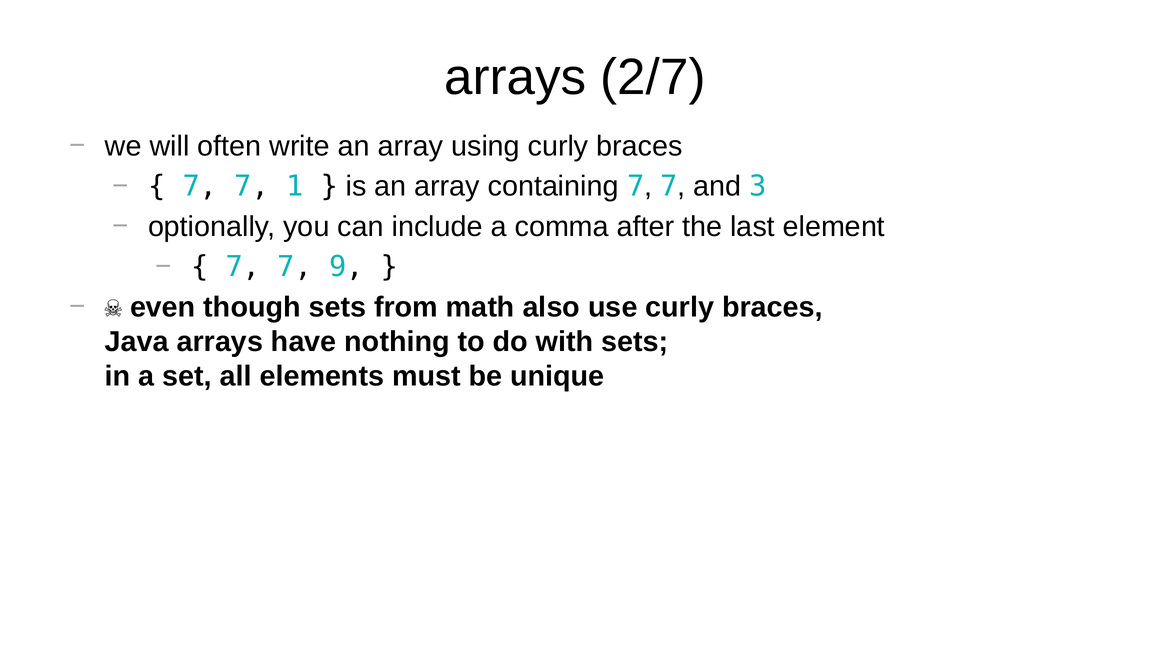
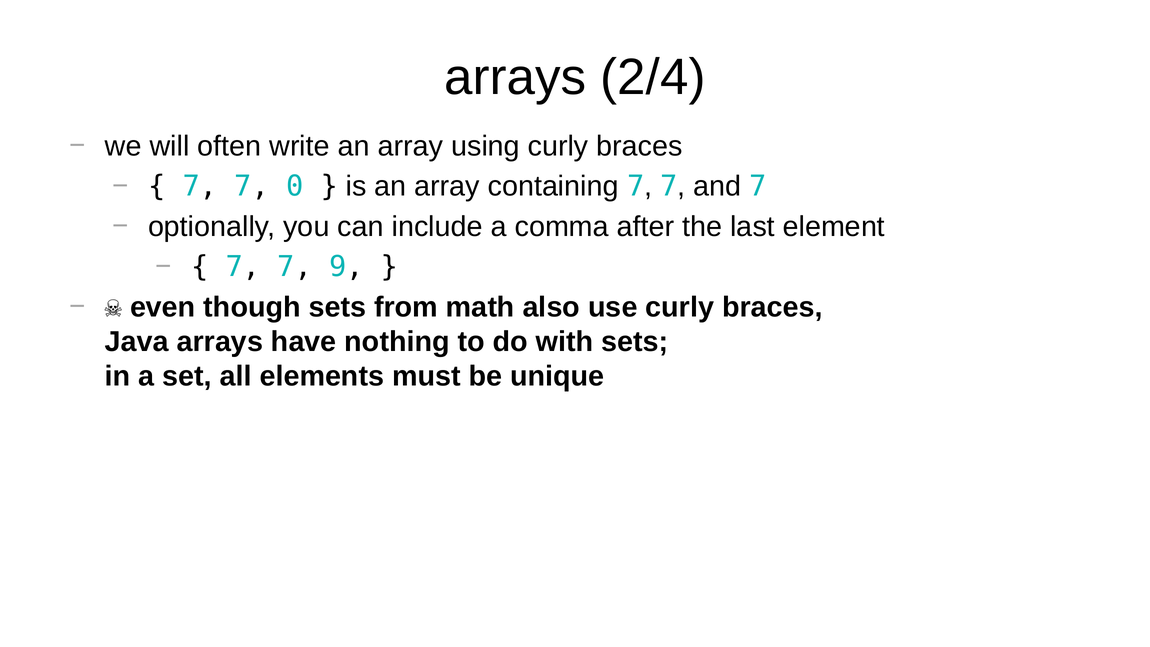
2/7: 2/7 -> 2/4
1: 1 -> 0
and 3: 3 -> 7
